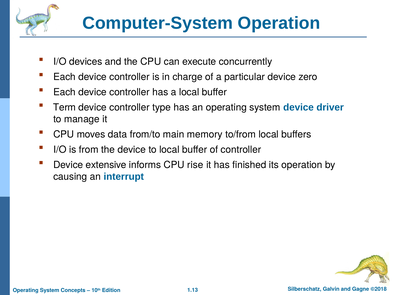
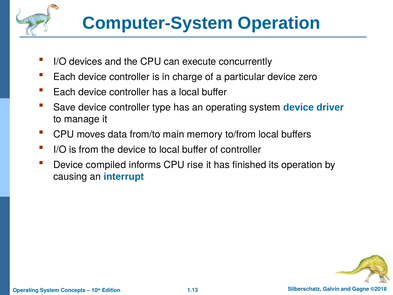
Term: Term -> Save
extensive: extensive -> compiled
